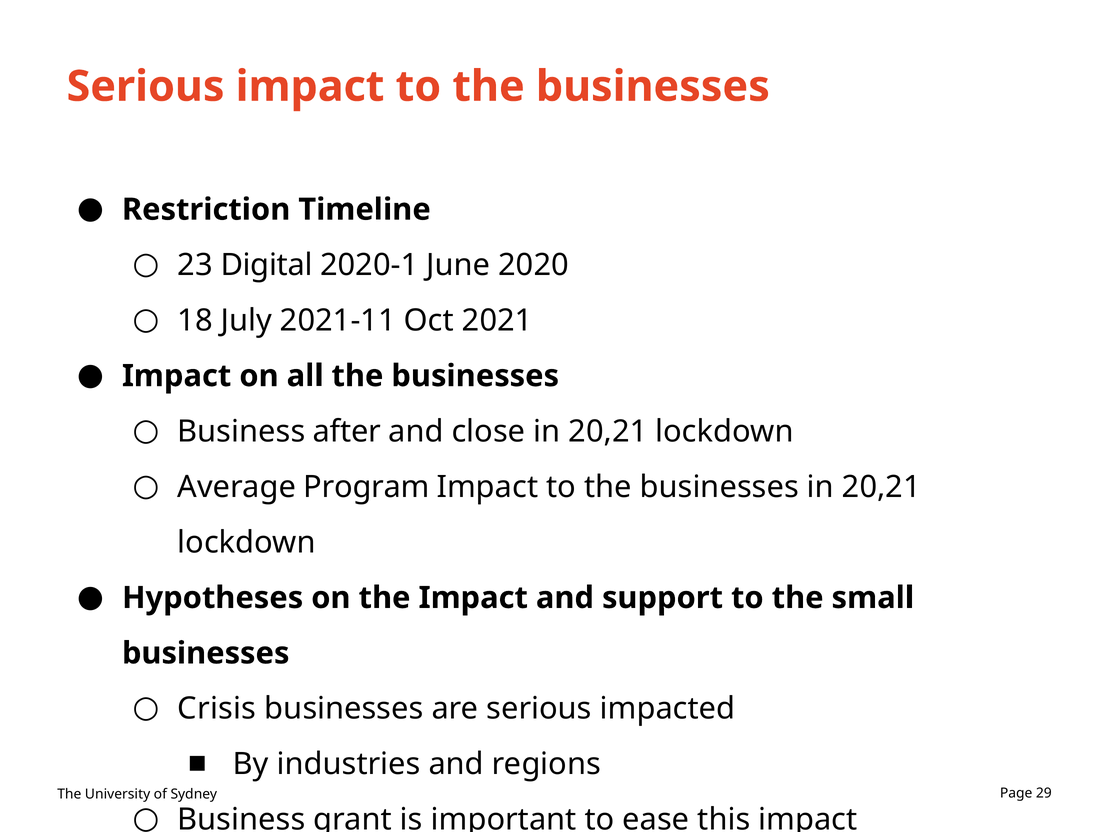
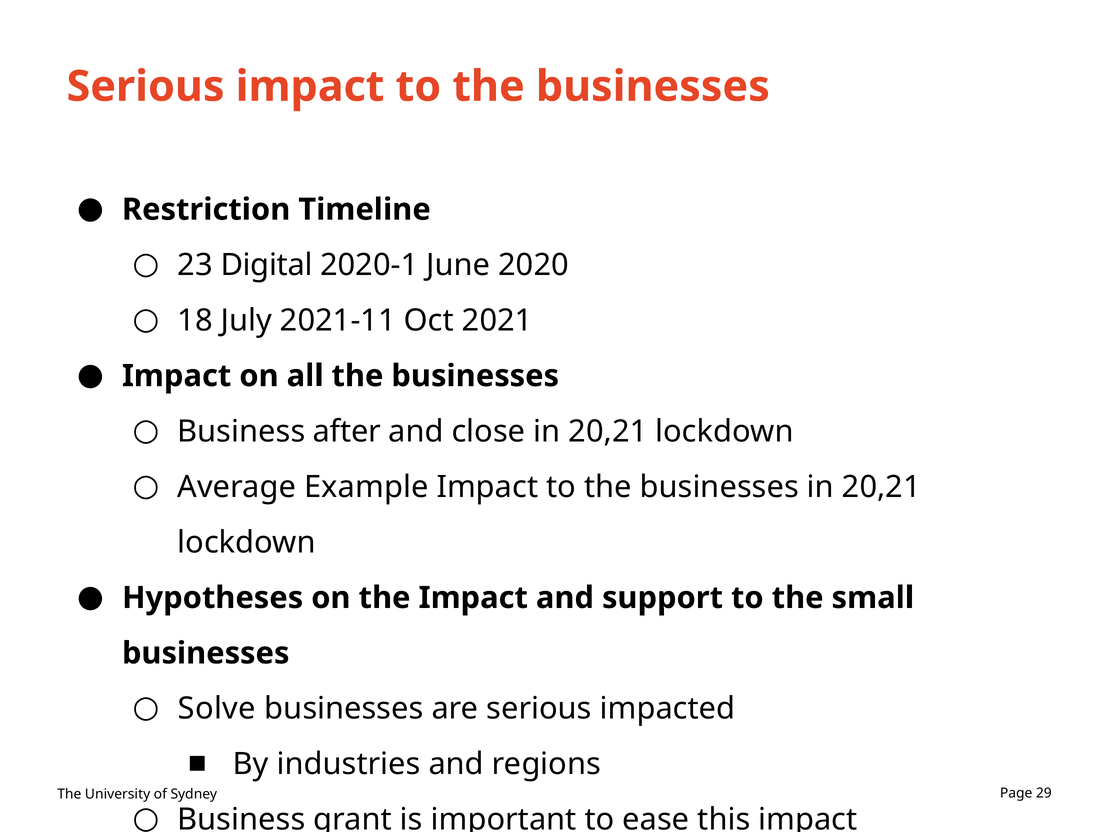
Program: Program -> Example
Crisis: Crisis -> Solve
